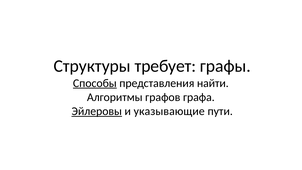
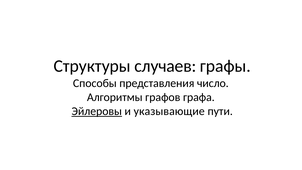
требует: требует -> случаев
Способы underline: present -> none
найти: найти -> число
